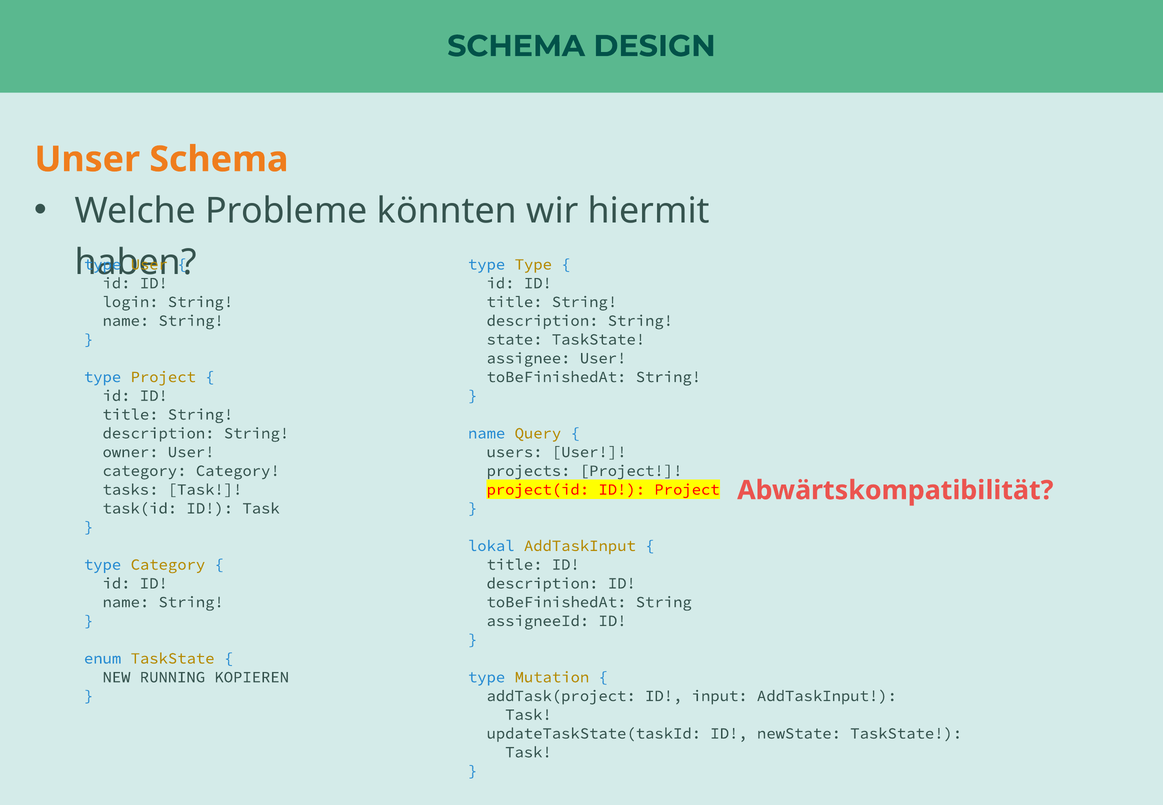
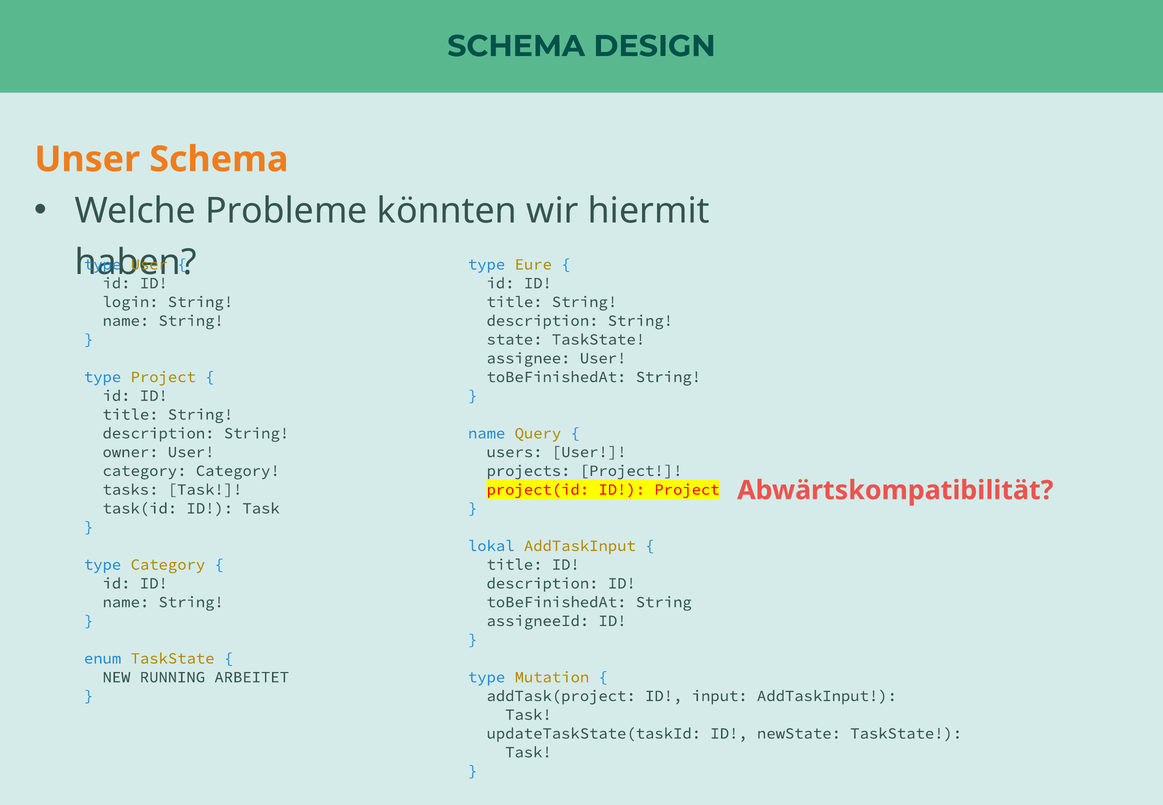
type Type: Type -> Eure
KOPIEREN: KOPIEREN -> ARBEITET
